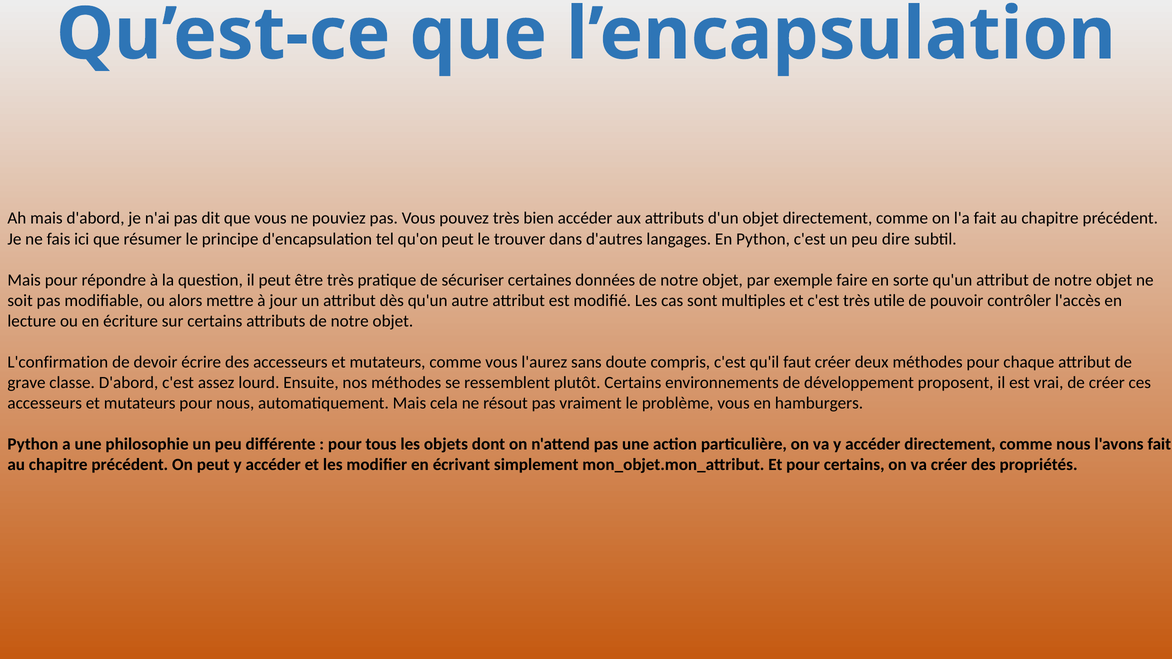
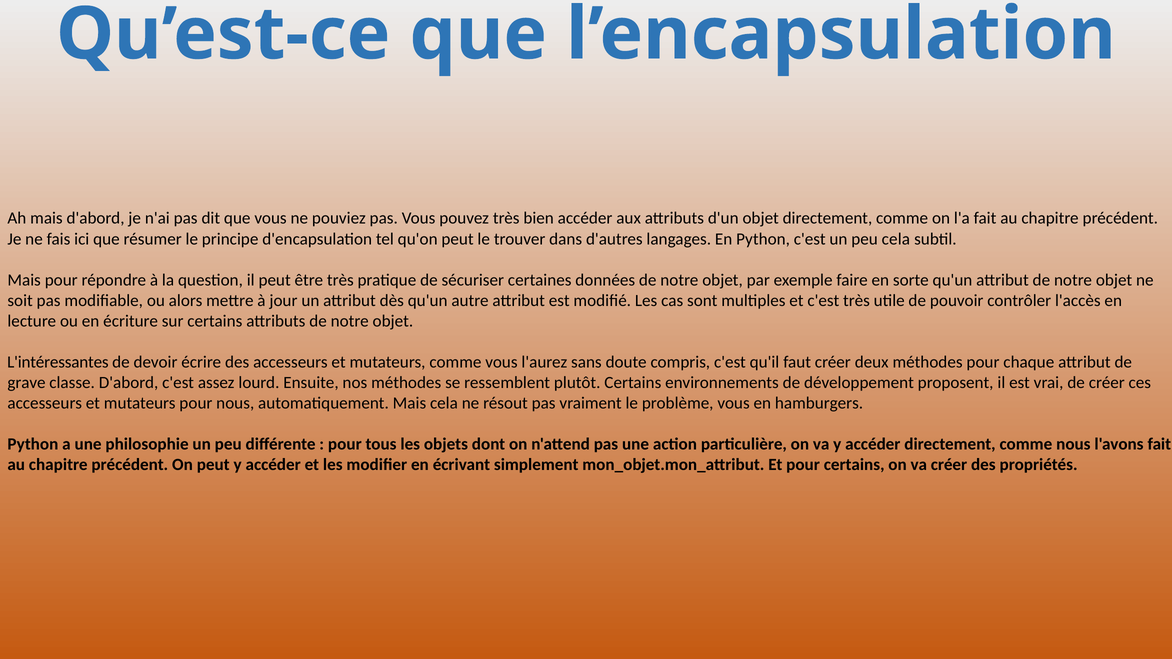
peu dire: dire -> cela
L'confirmation: L'confirmation -> L'intéressantes
